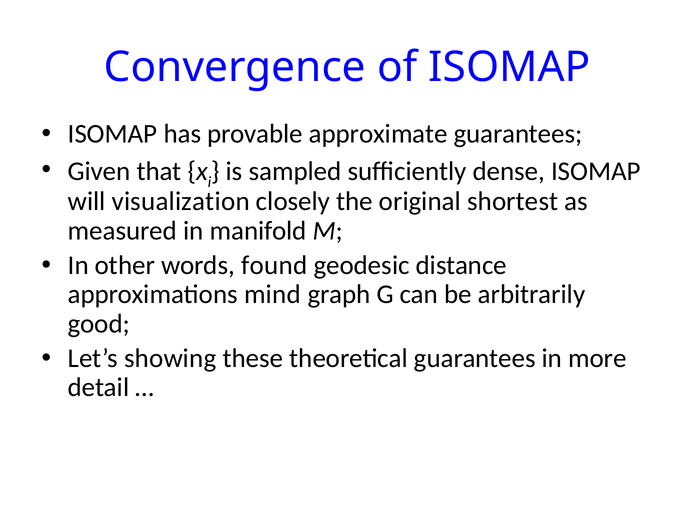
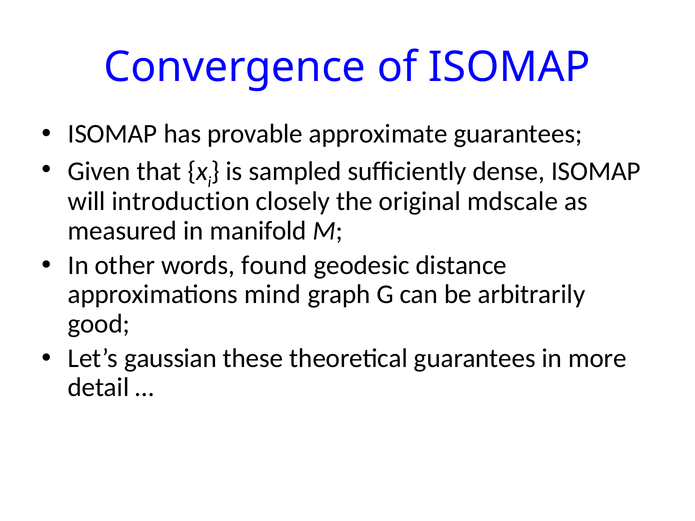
visualization: visualization -> introduction
shortest: shortest -> mdscale
showing: showing -> gaussian
